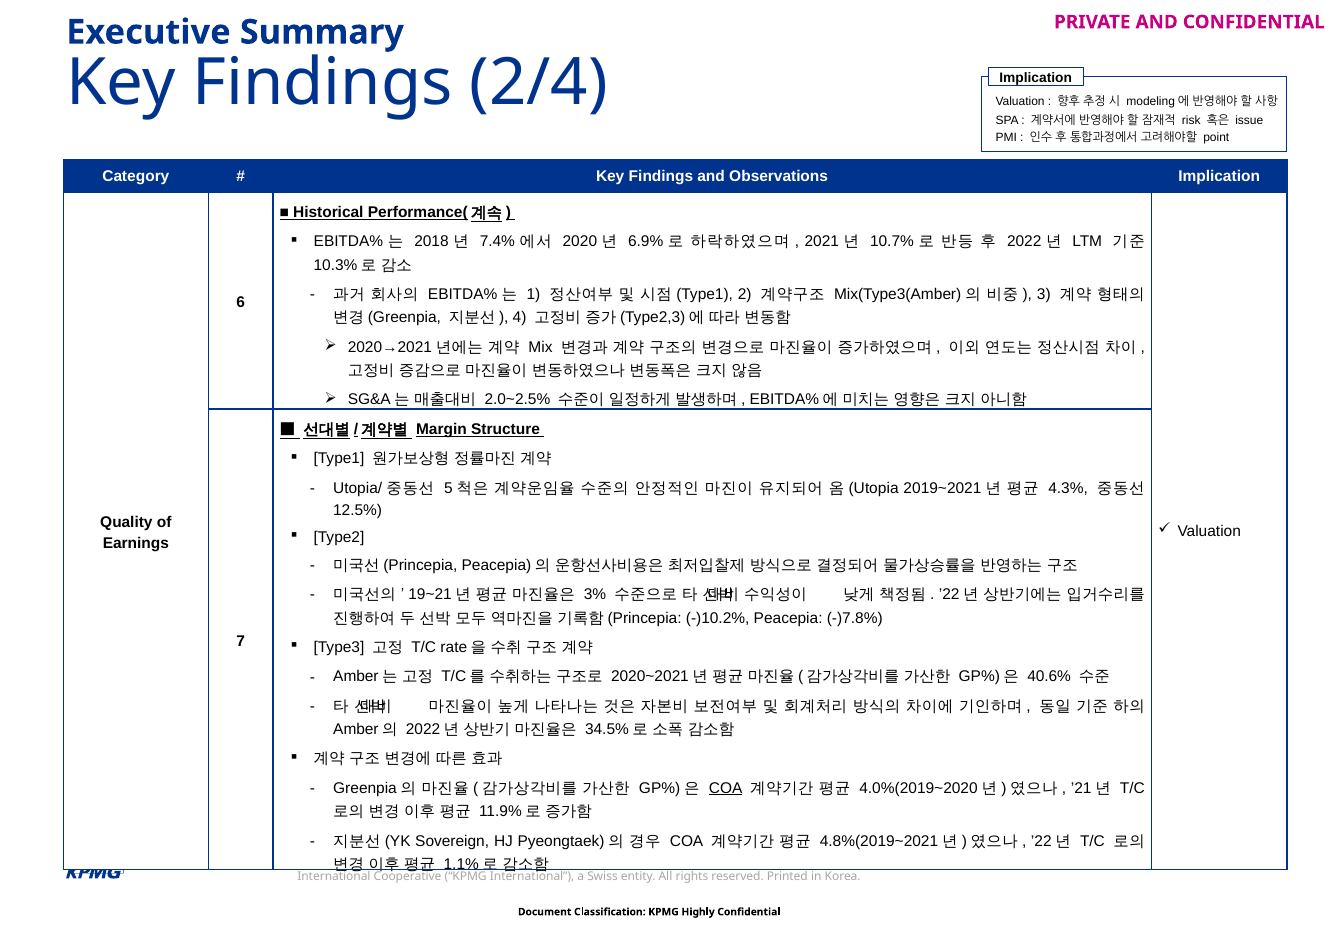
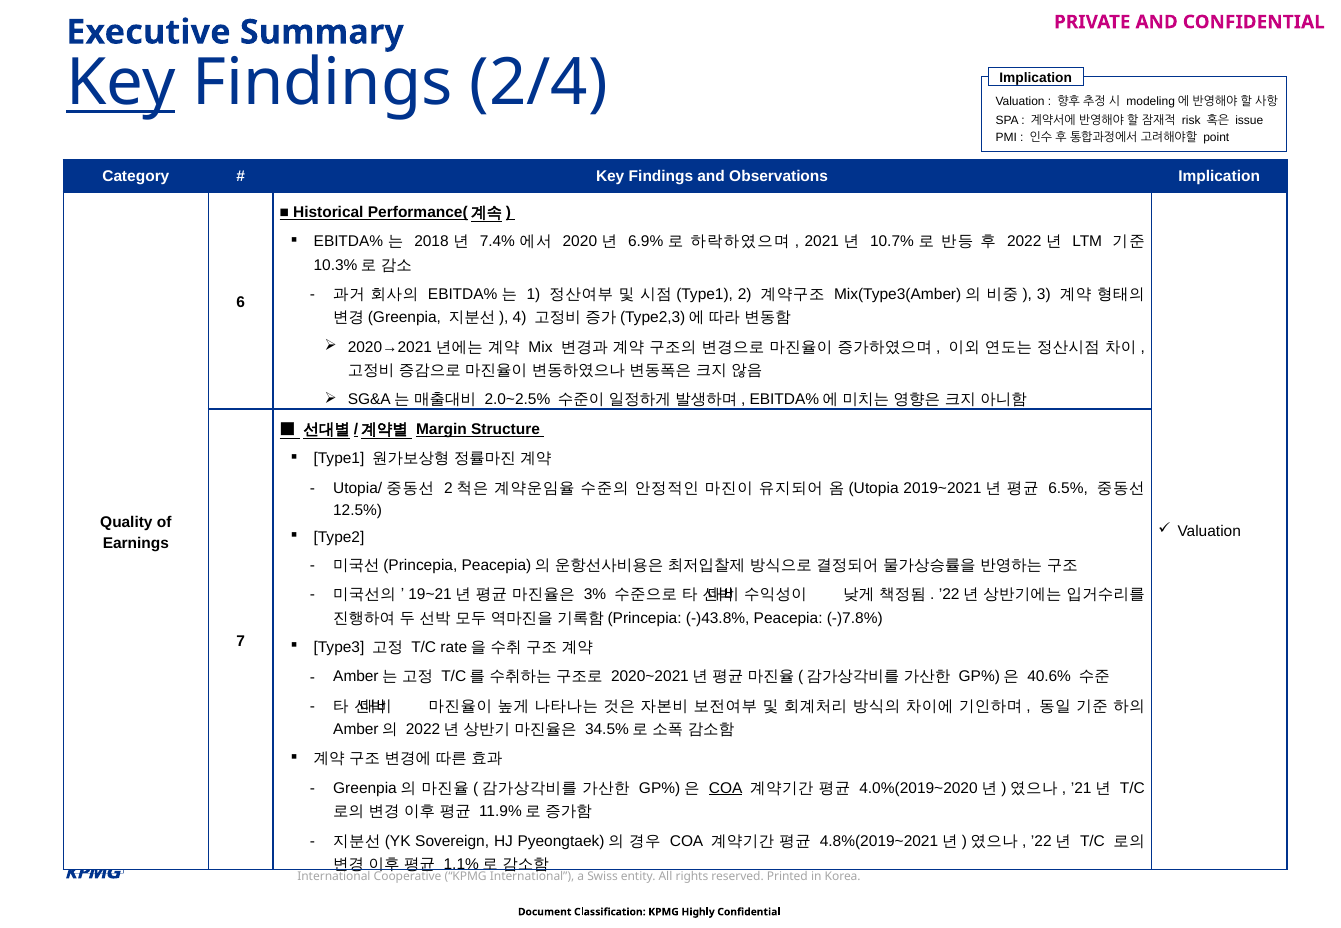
Key at (121, 83) underline: none -> present
5 at (448, 488): 5 -> 2
4.3%: 4.3% -> 6.5%
-)10.2%: -)10.2% -> -)43.8%
